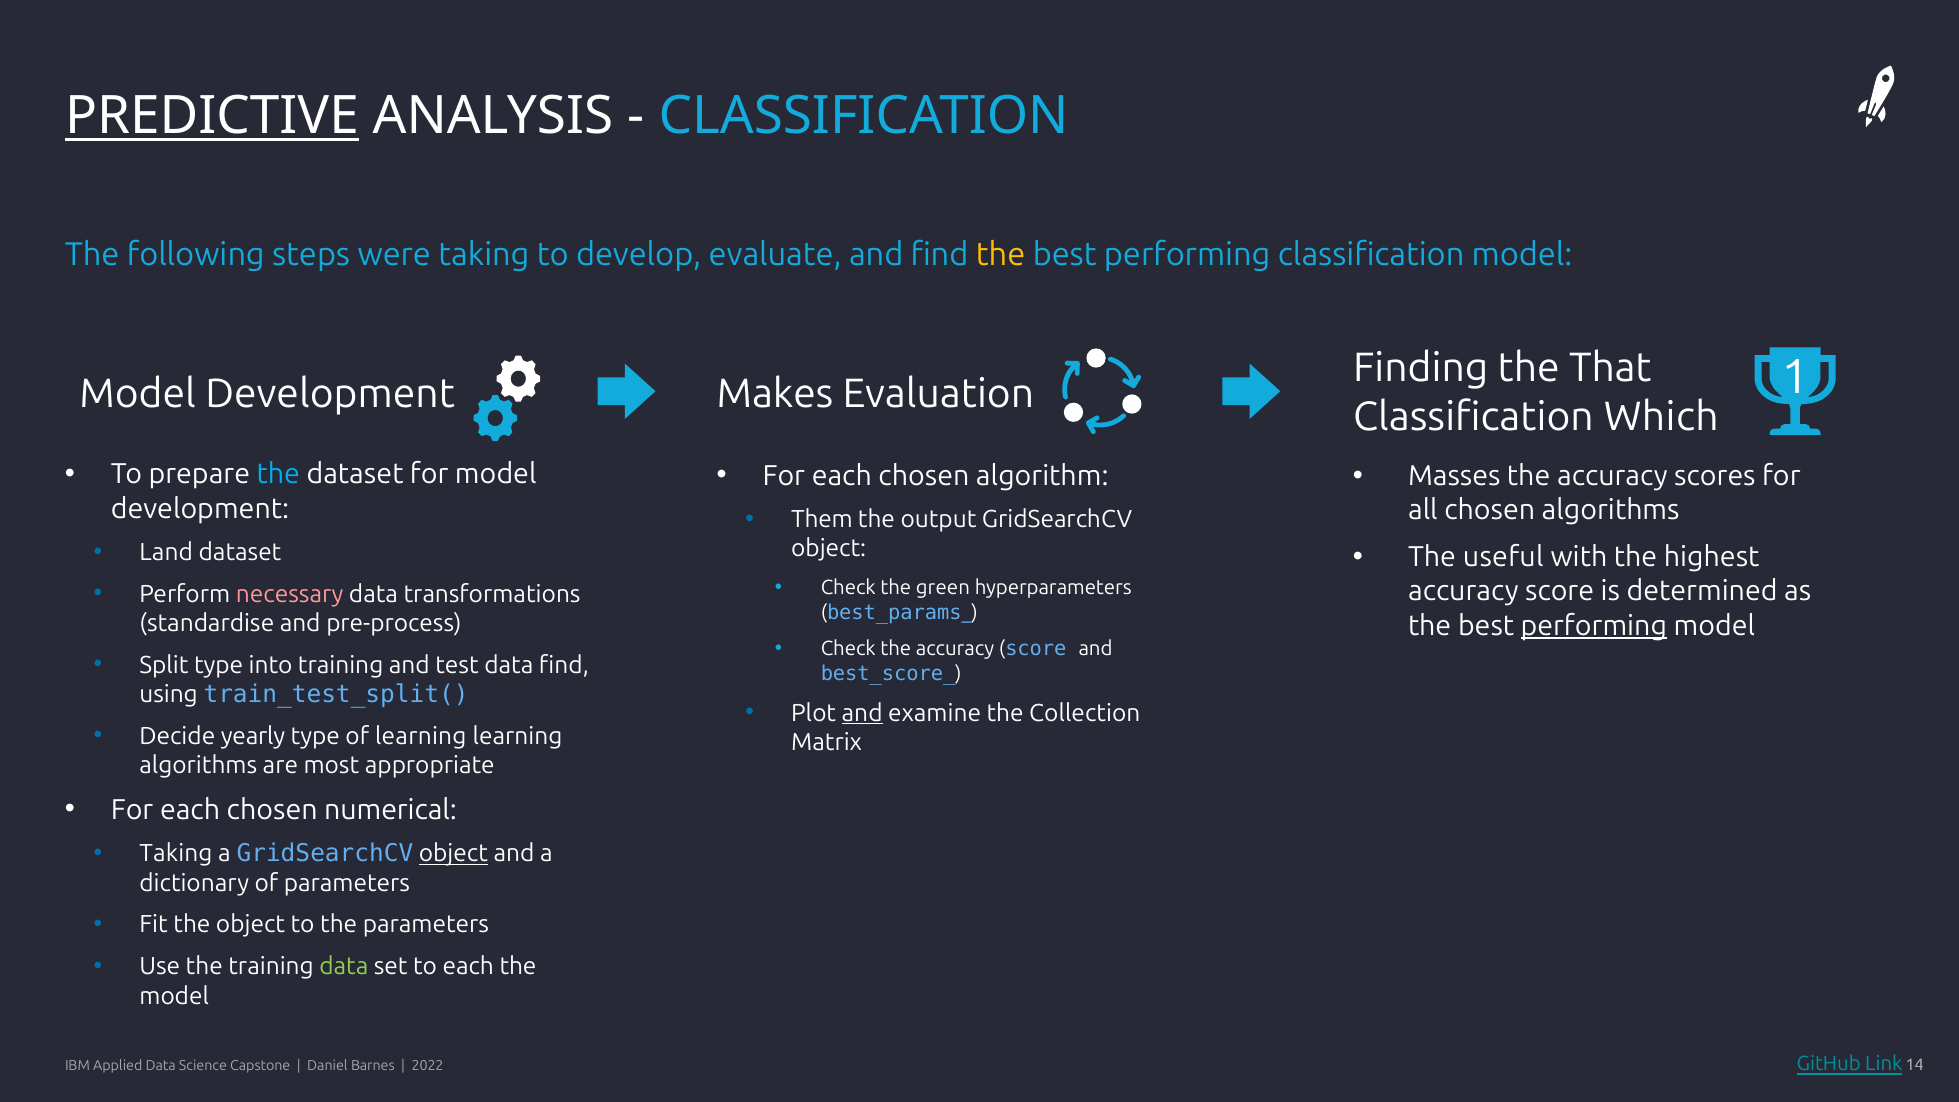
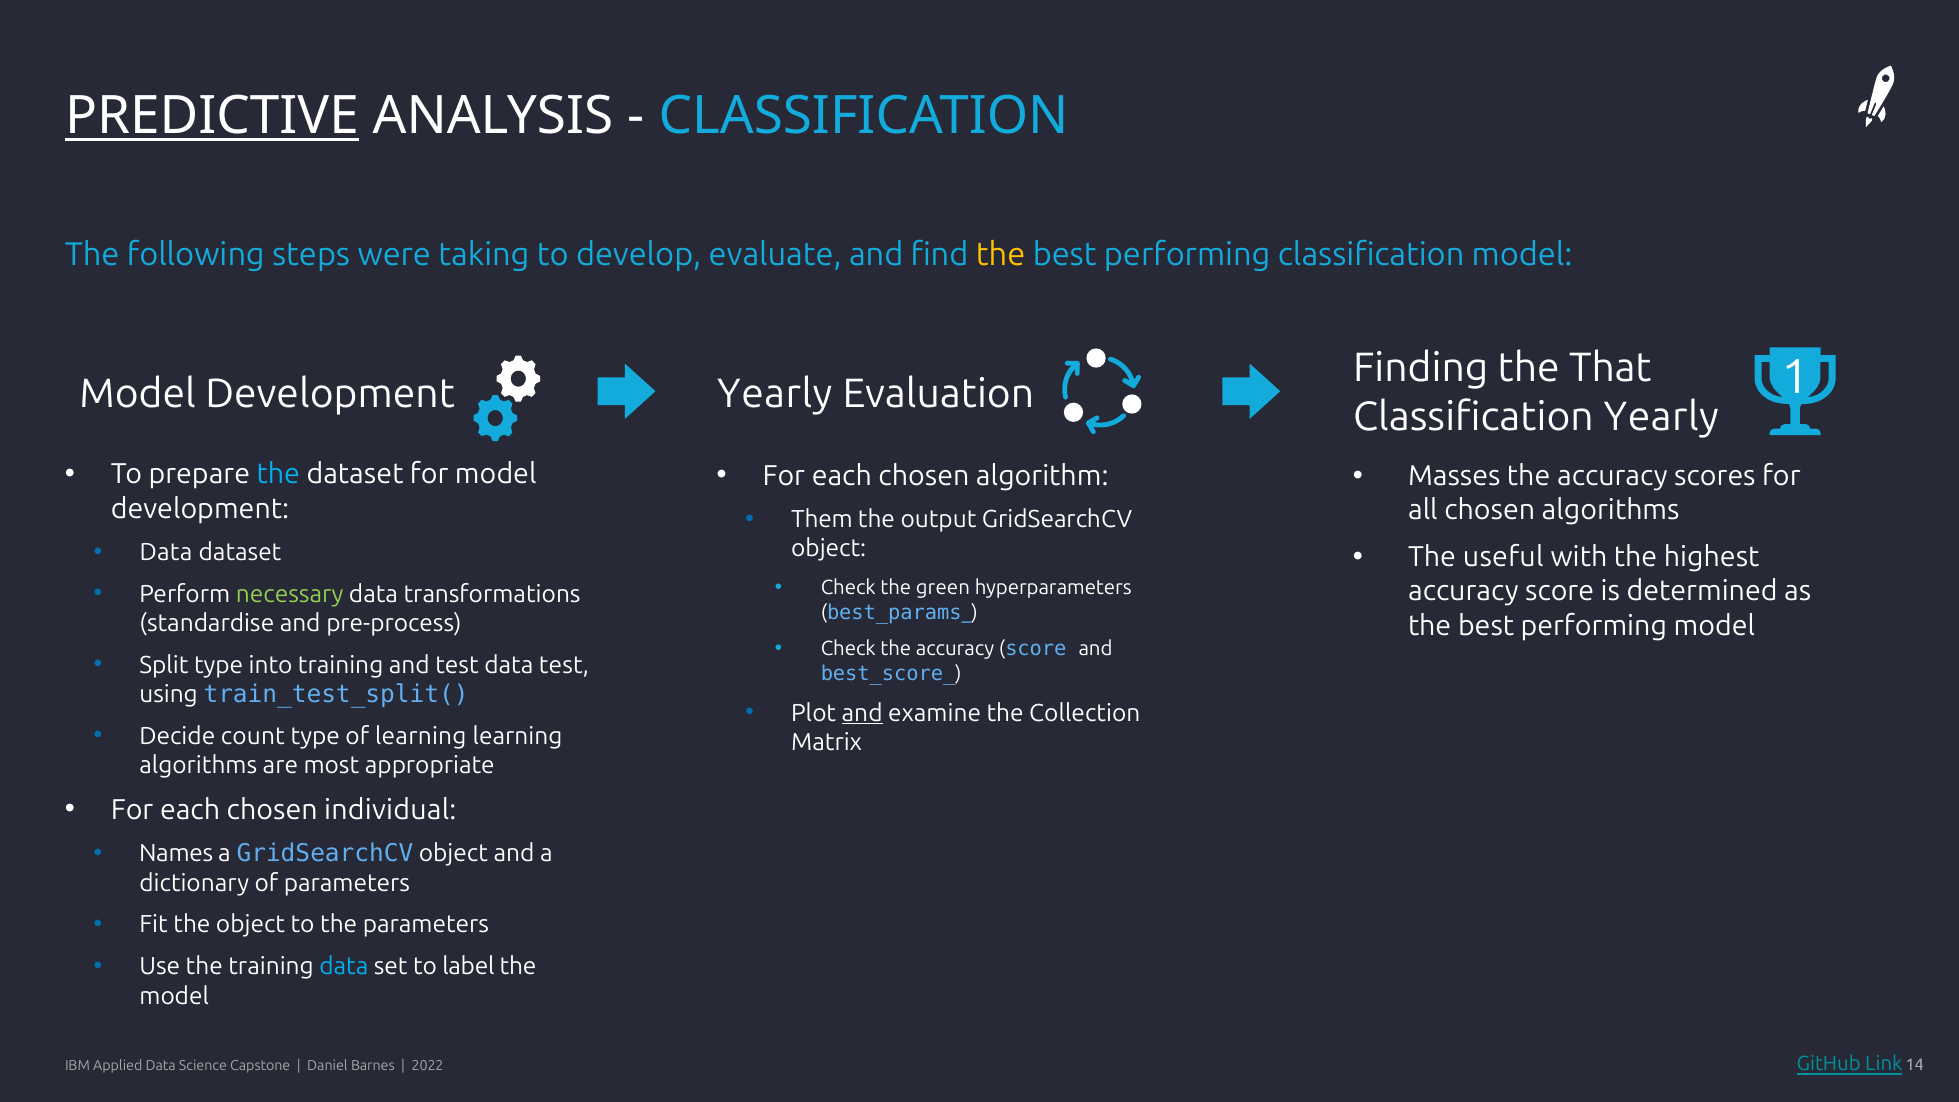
Makes at (775, 394): Makes -> Yearly
Classification Which: Which -> Yearly
Land at (166, 552): Land -> Data
necessary colour: pink -> light green
performing at (1594, 626) underline: present -> none
data find: find -> test
yearly: yearly -> count
numerical: numerical -> individual
Taking at (176, 854): Taking -> Names
object at (453, 854) underline: present -> none
data at (344, 966) colour: light green -> light blue
to each: each -> label
